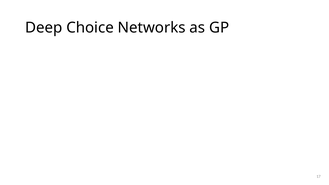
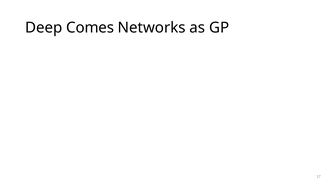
Choice: Choice -> Comes
